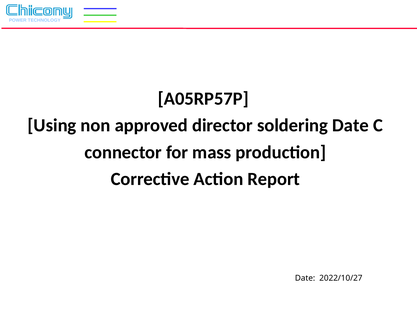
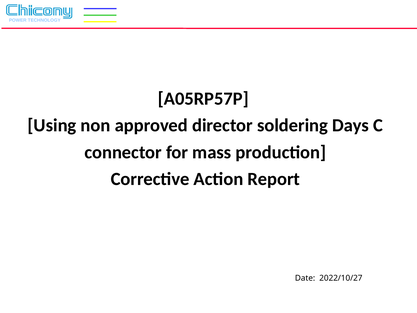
soldering Date: Date -> Days
